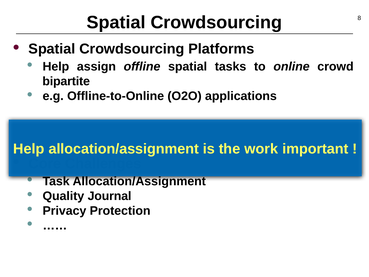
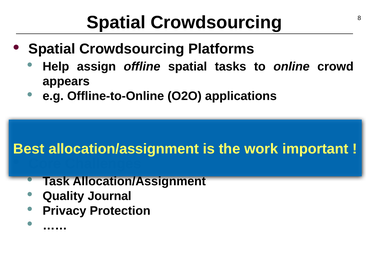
bipartite: bipartite -> appears
Help at (29, 149): Help -> Best
